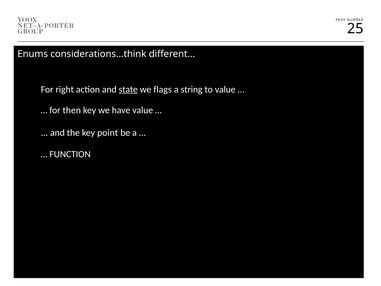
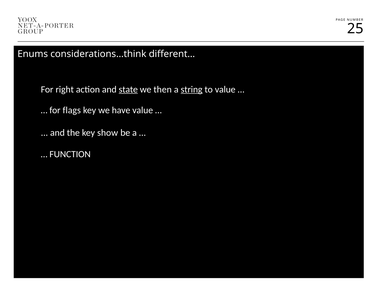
flags: flags -> then
string underline: none -> present
then: then -> flags
point: point -> show
